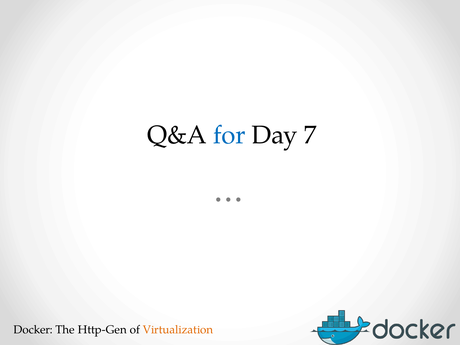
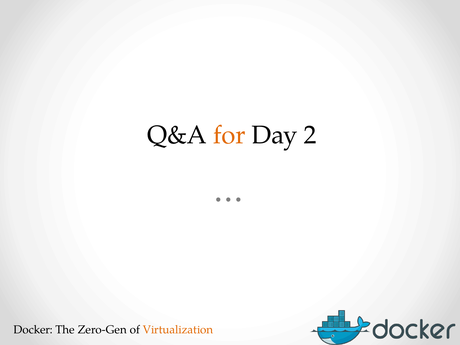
for colour: blue -> orange
7: 7 -> 2
Http-Gen: Http-Gen -> Zero-Gen
